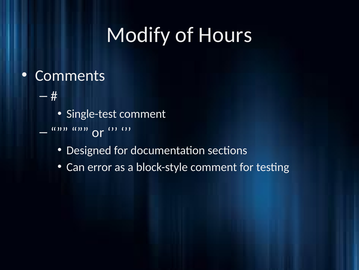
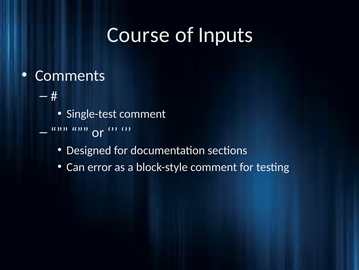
Modify: Modify -> Course
Hours: Hours -> Inputs
